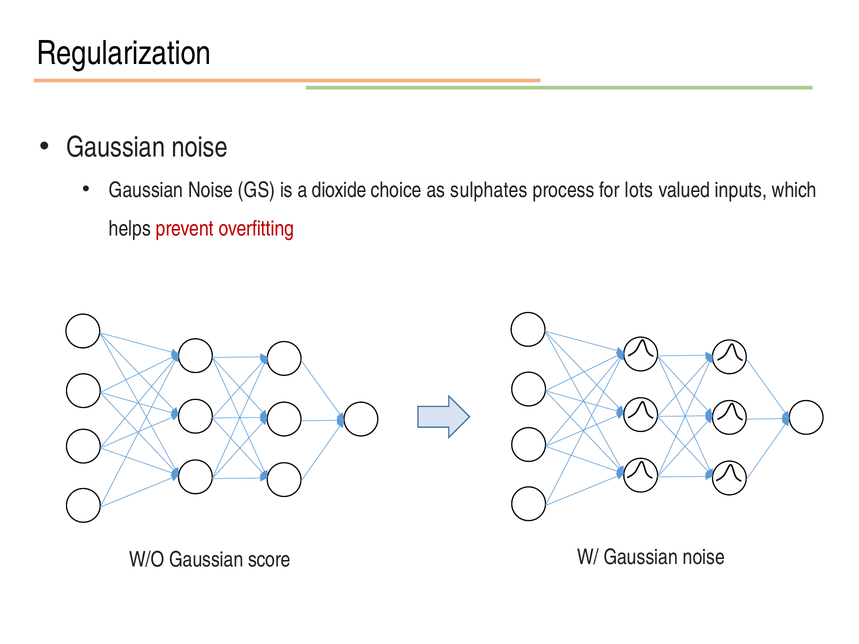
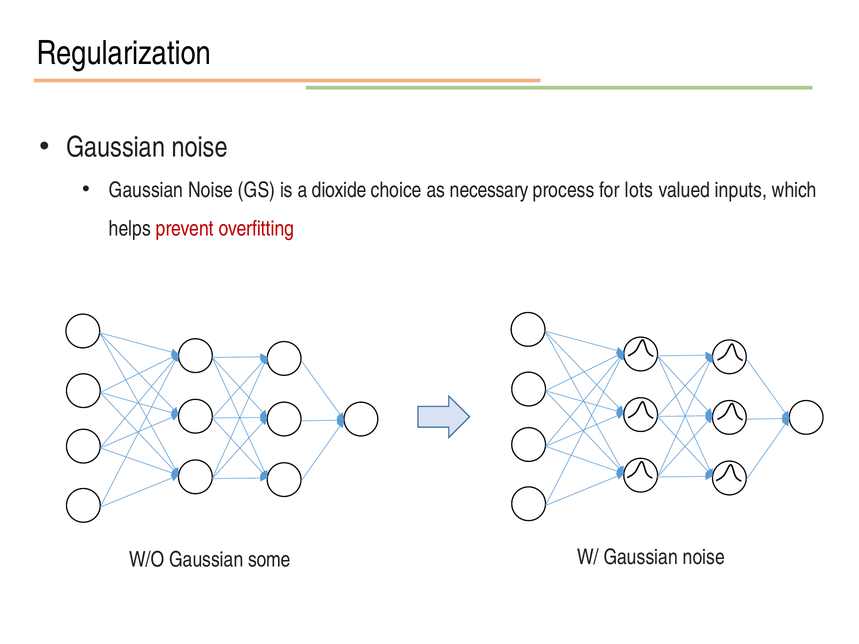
sulphates: sulphates -> necessary
score: score -> some
